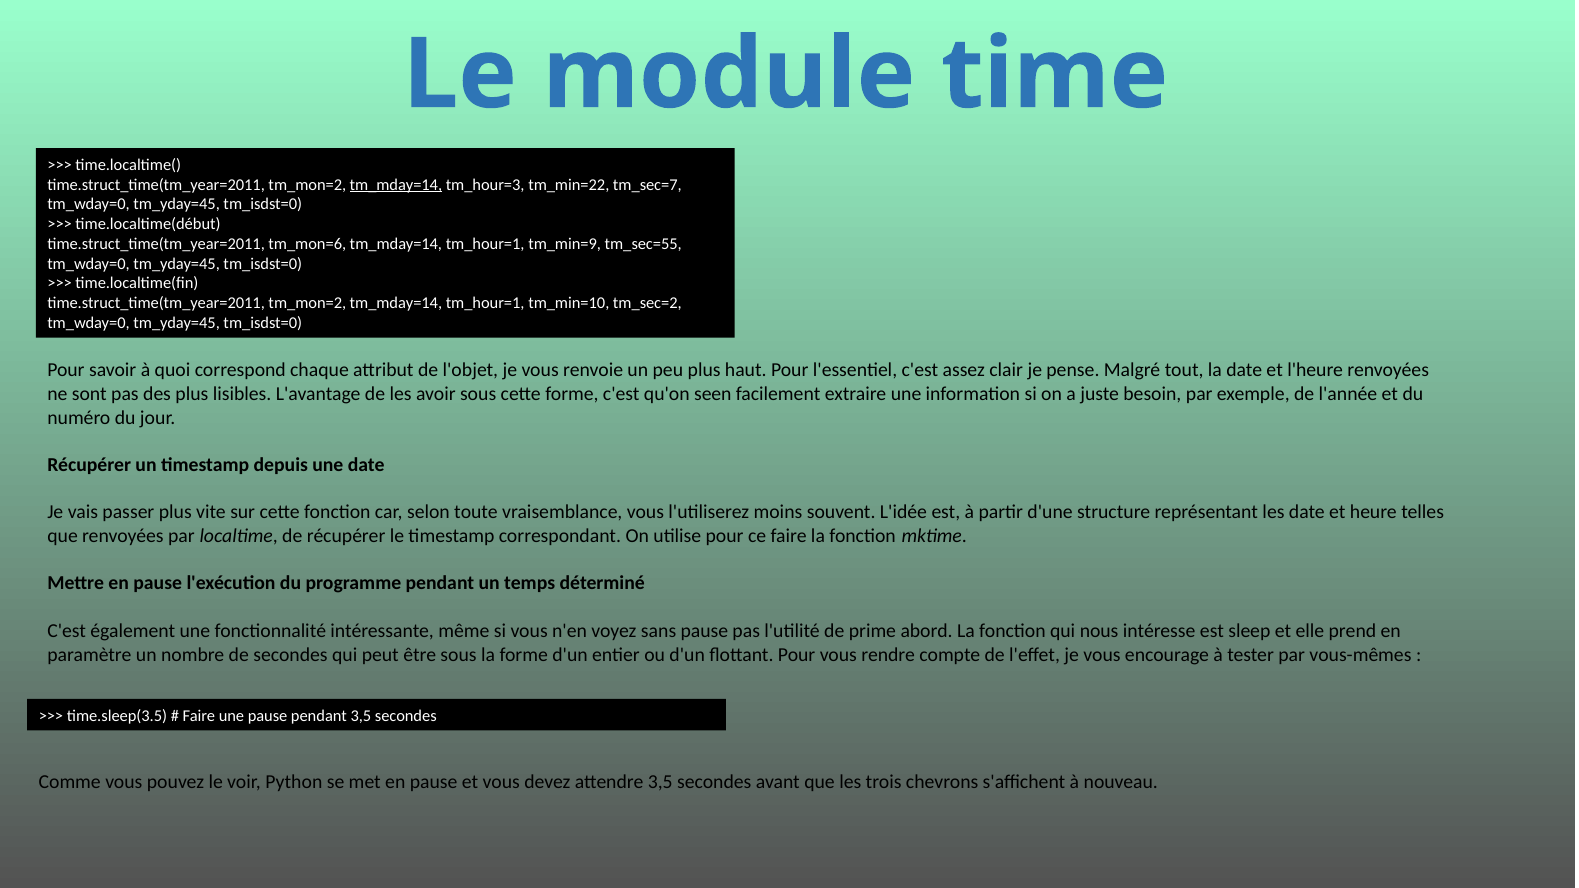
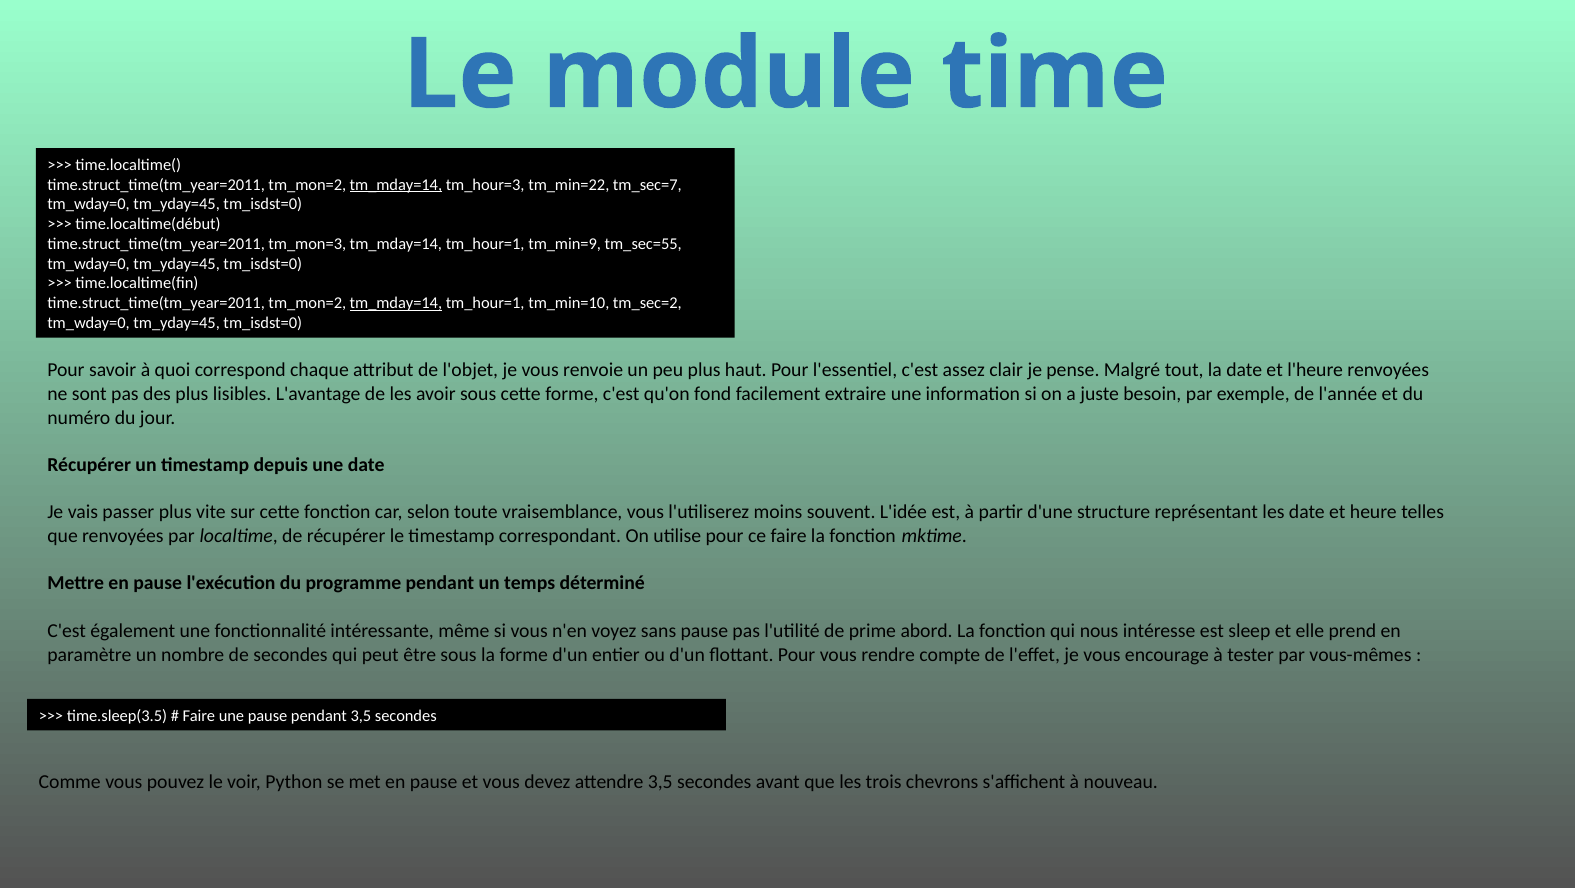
tm_mon=6: tm_mon=6 -> tm_mon=3
tm_mday=14 at (396, 303) underline: none -> present
seen: seen -> fond
